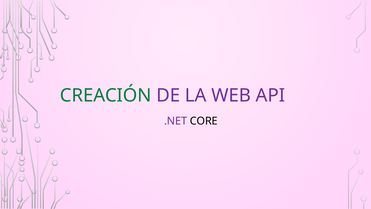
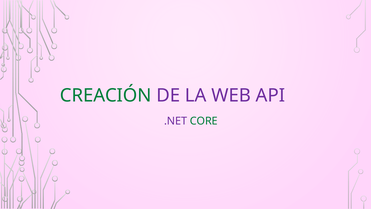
CORE colour: black -> green
